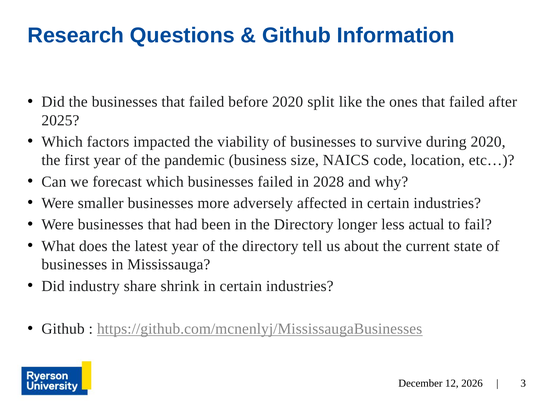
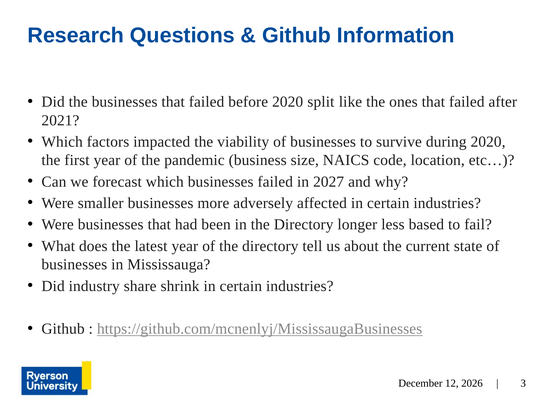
2025: 2025 -> 2021
2028: 2028 -> 2027
actual: actual -> based
